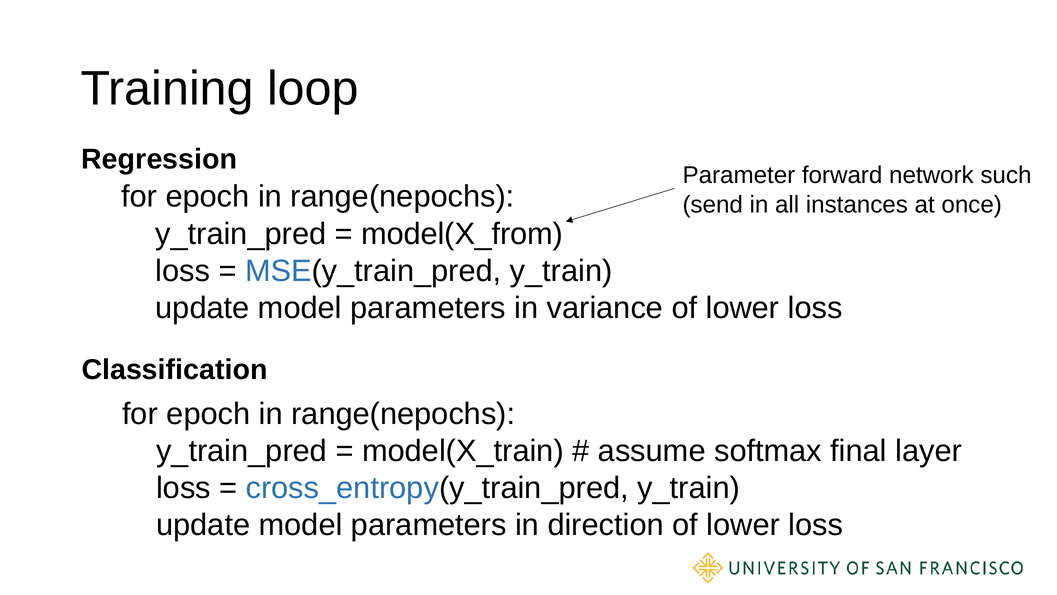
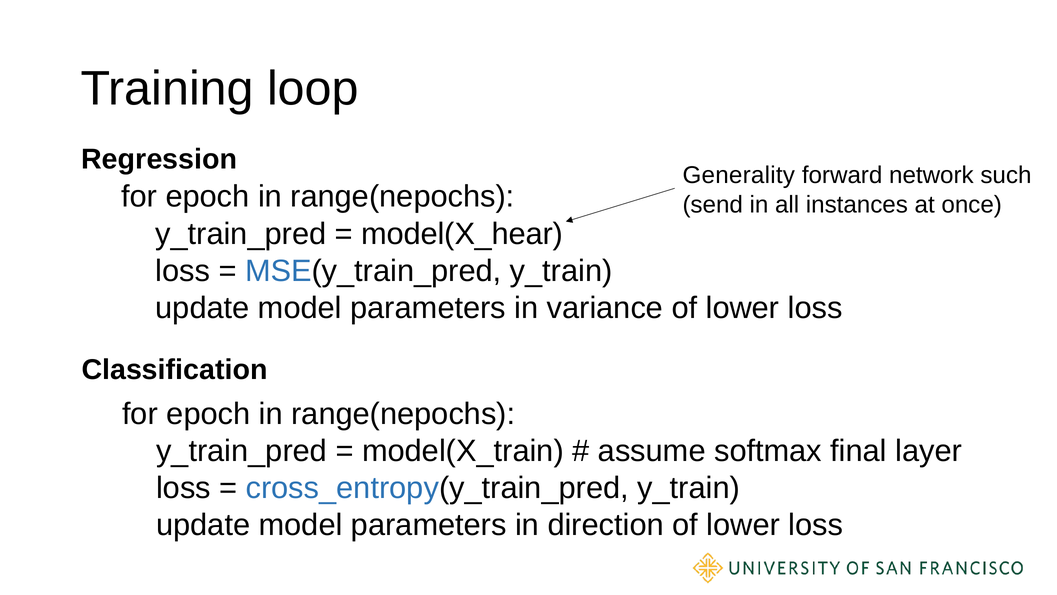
Parameter: Parameter -> Generality
model(X_from: model(X_from -> model(X_hear
